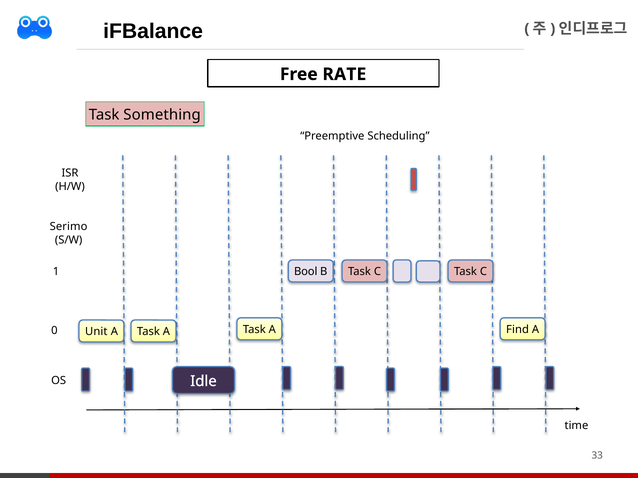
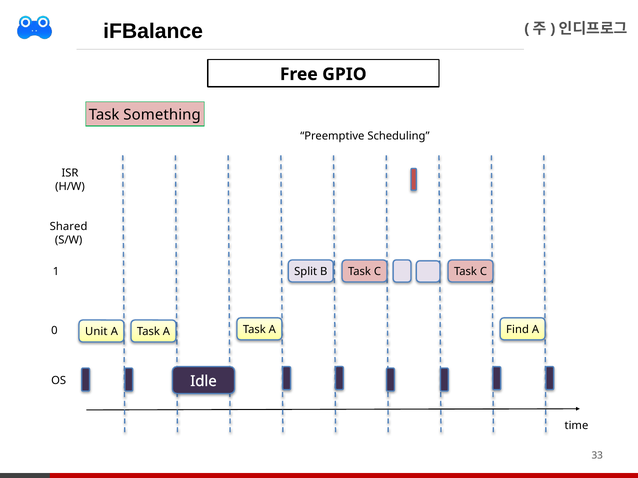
RATE: RATE -> GPIO
Serimo: Serimo -> Shared
Bool: Bool -> Split
